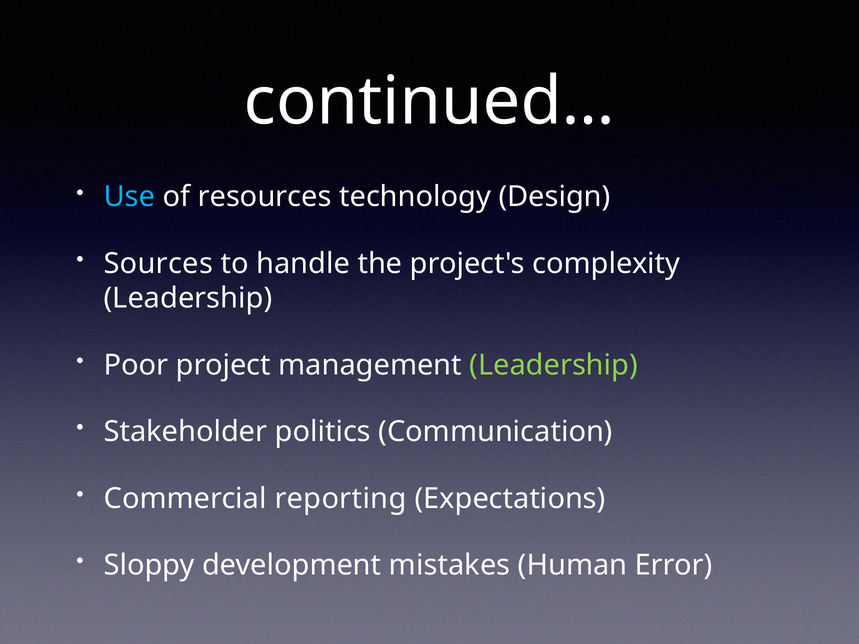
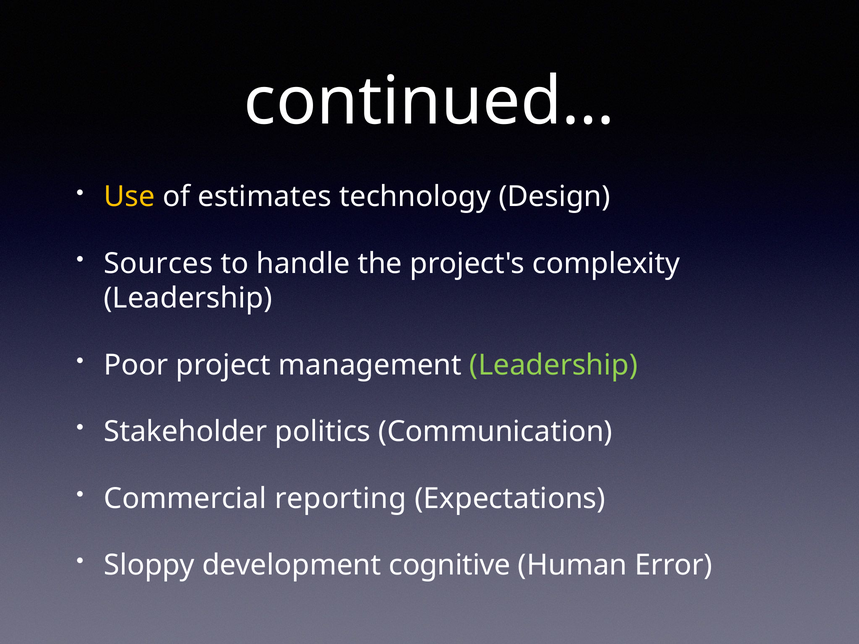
Use colour: light blue -> yellow
resources: resources -> estimates
mistakes: mistakes -> cognitive
